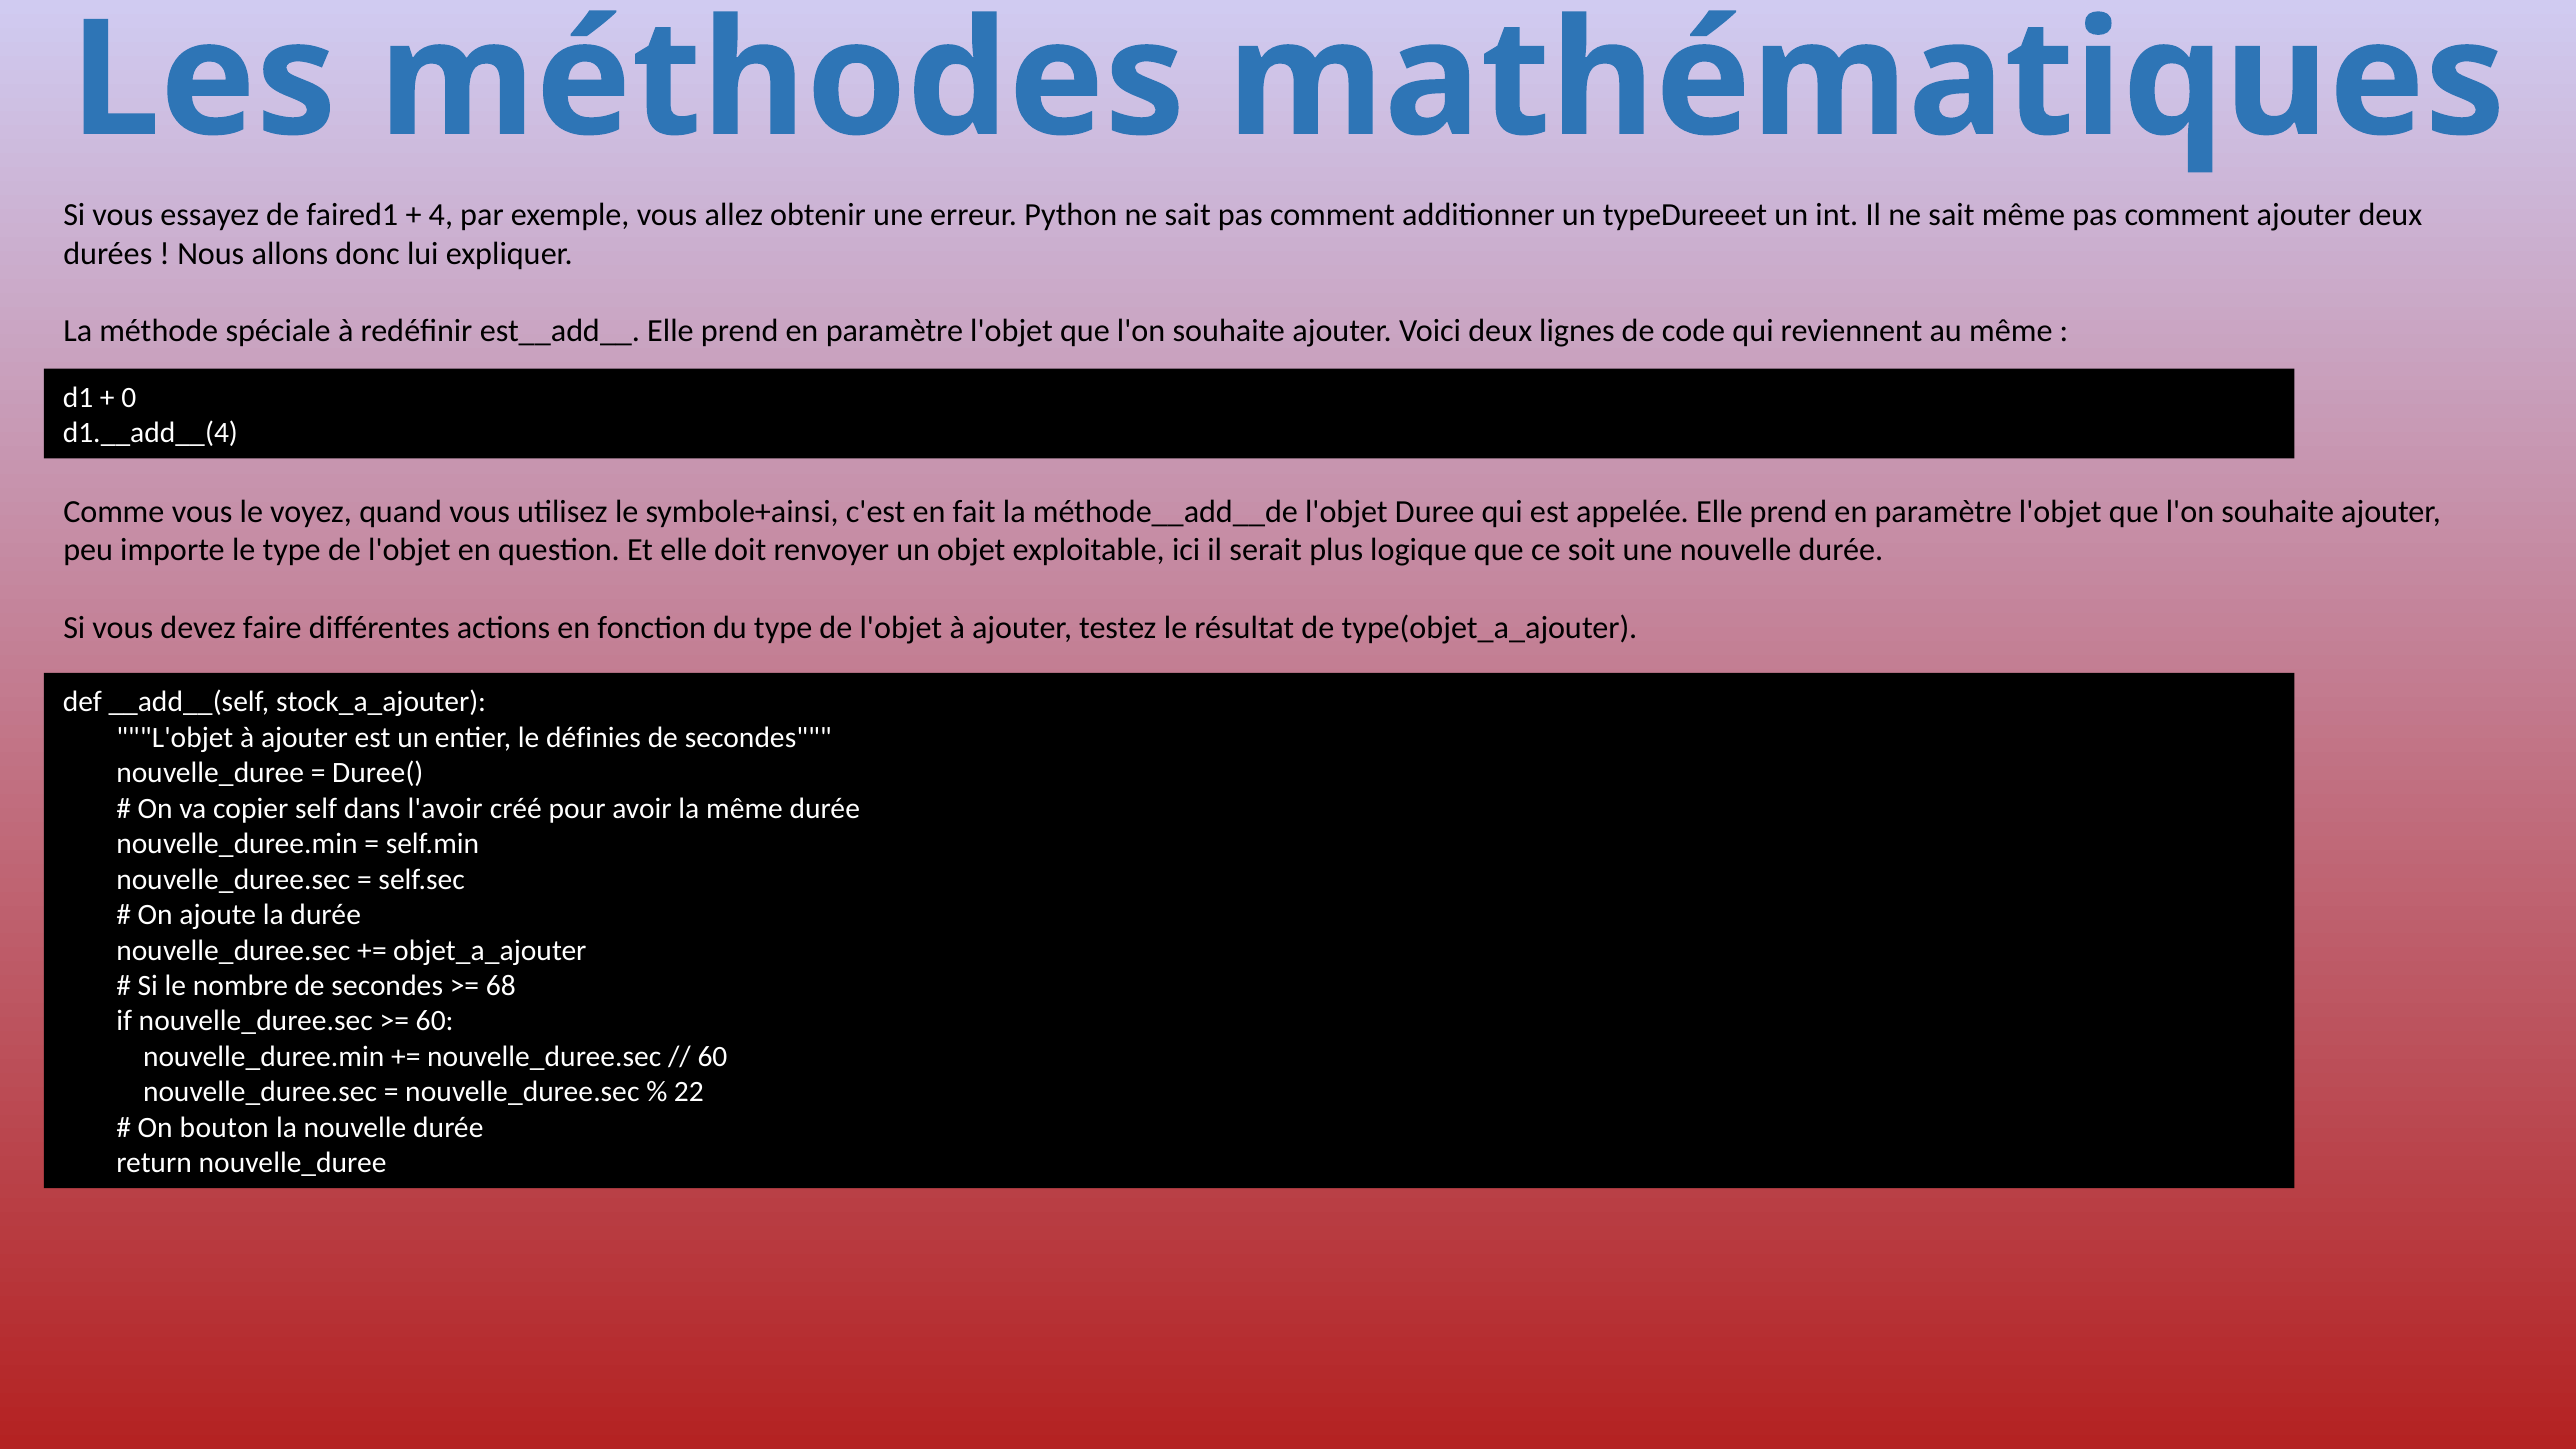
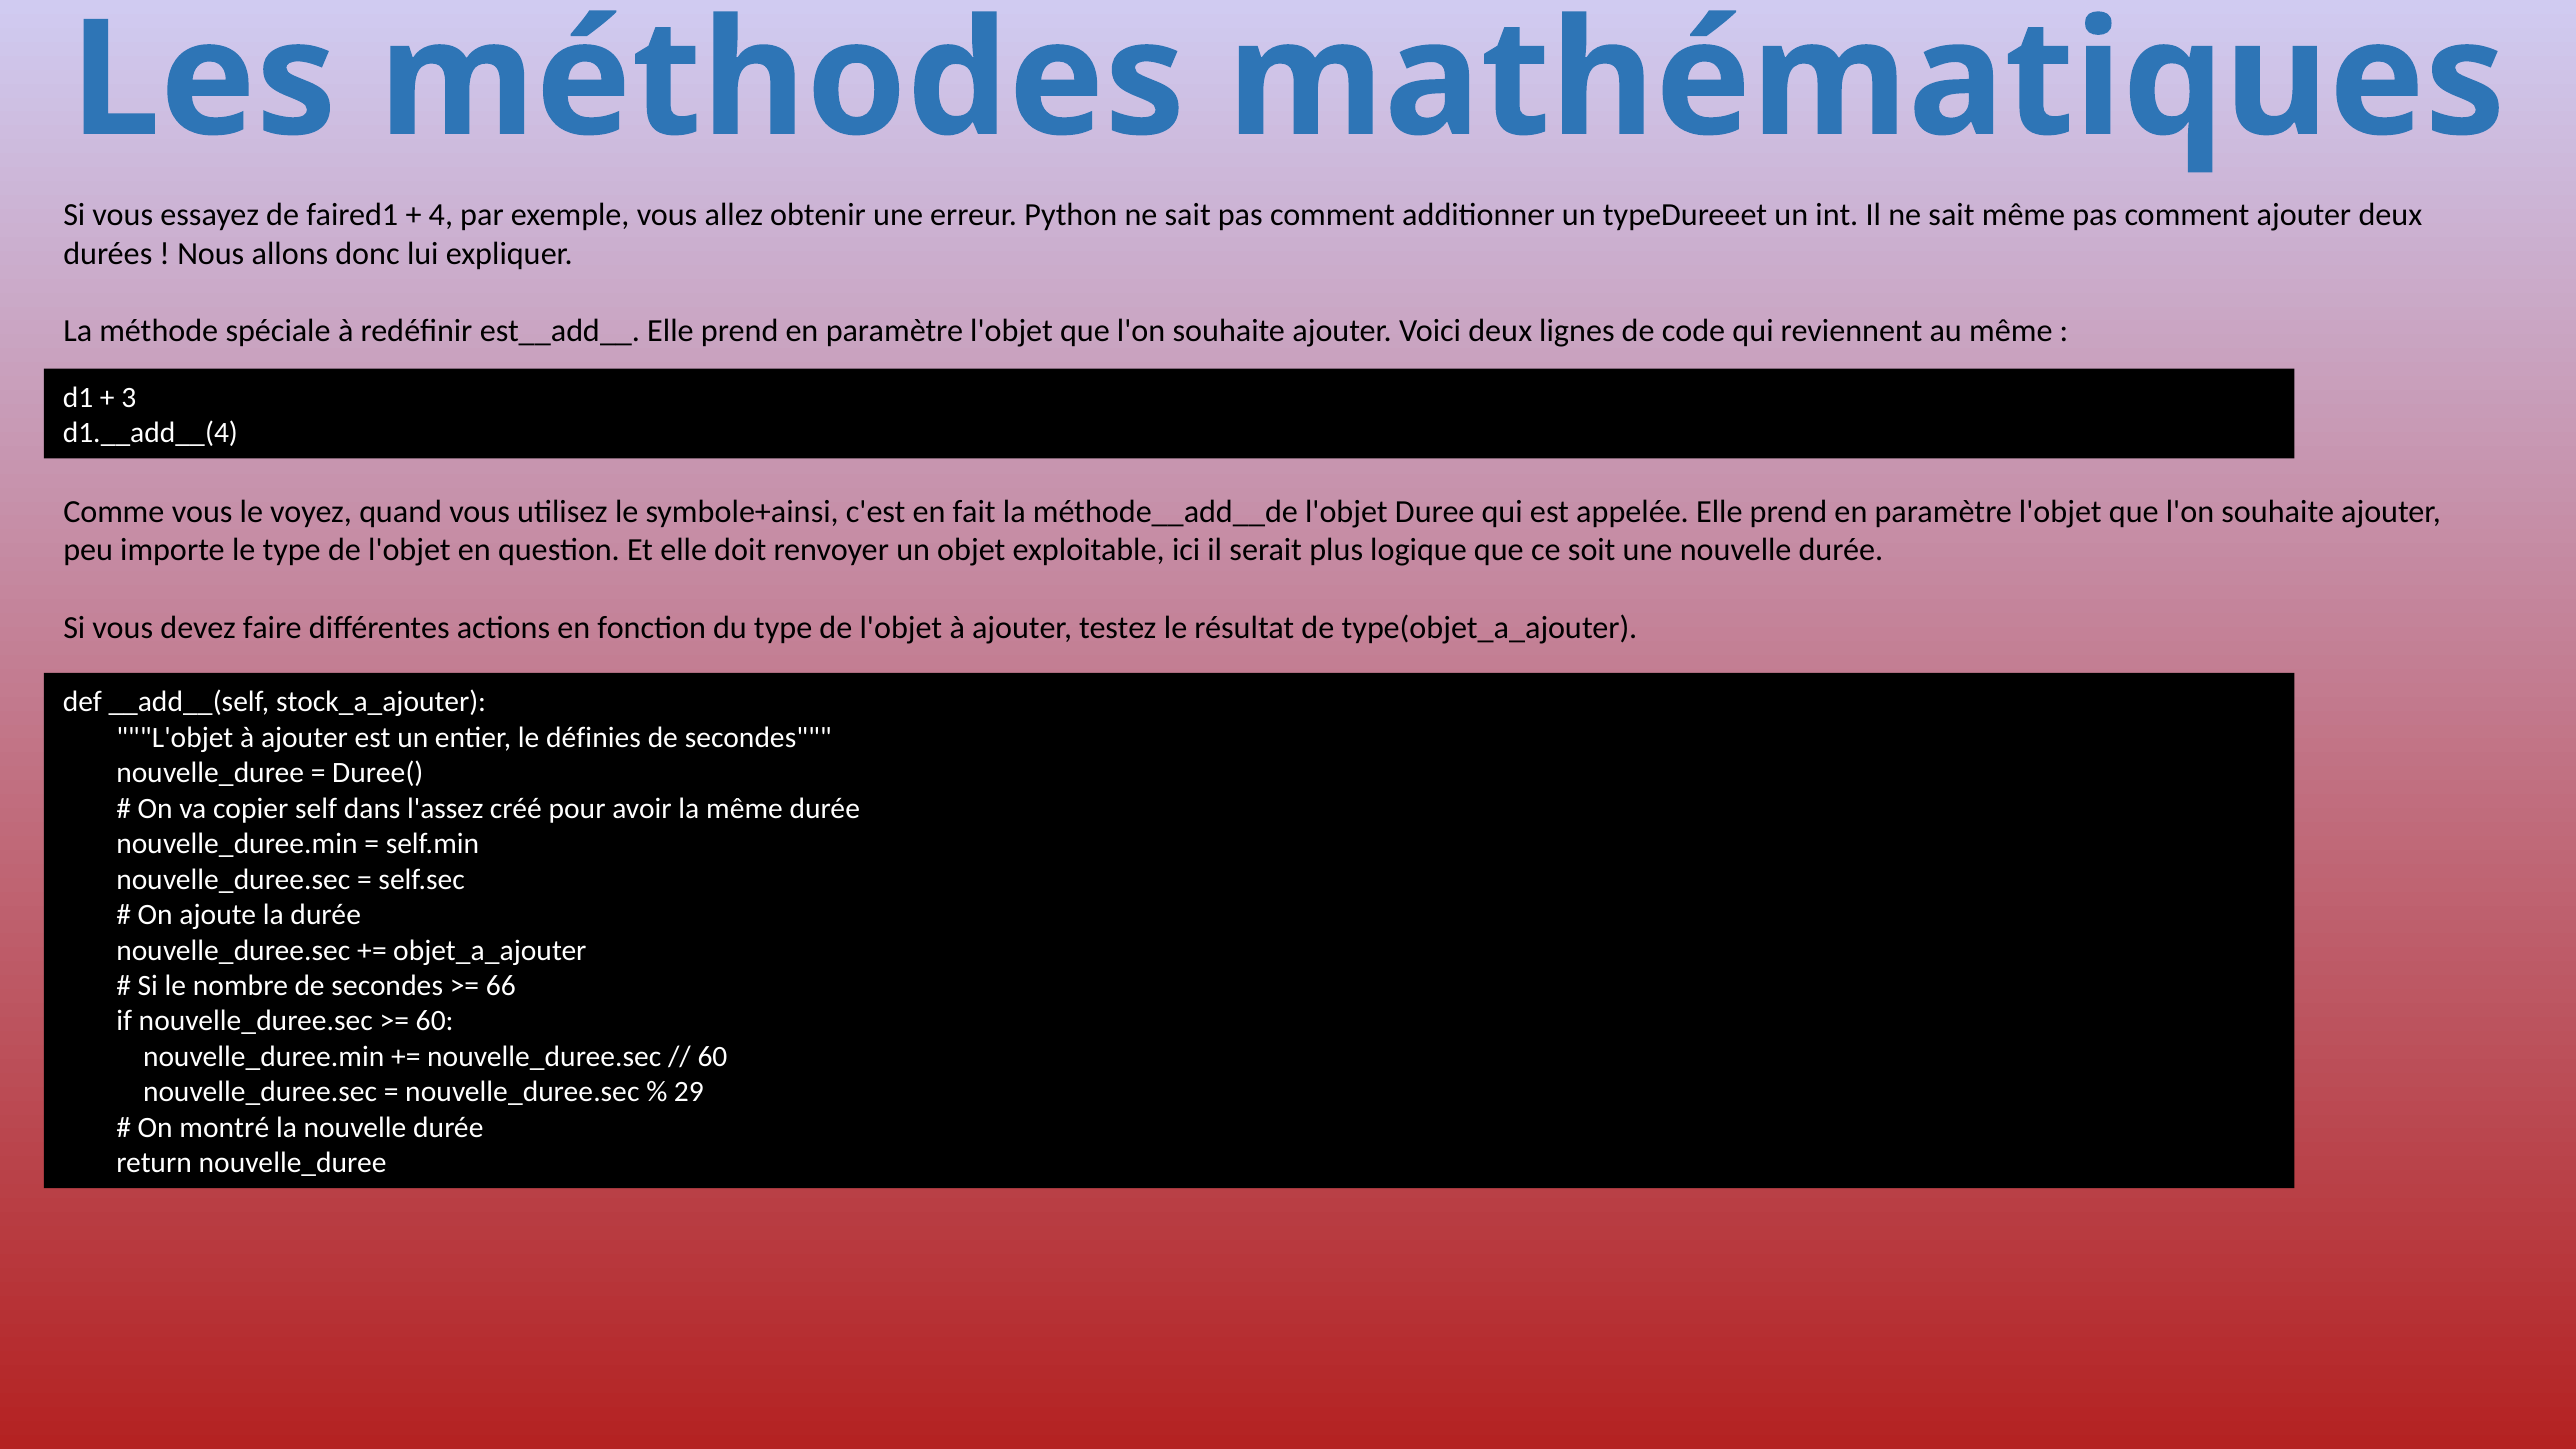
0: 0 -> 3
l'avoir: l'avoir -> l'assez
68: 68 -> 66
22: 22 -> 29
bouton: bouton -> montré
